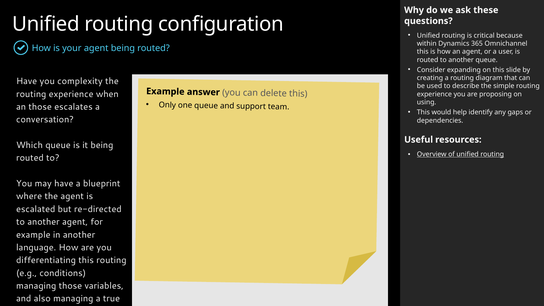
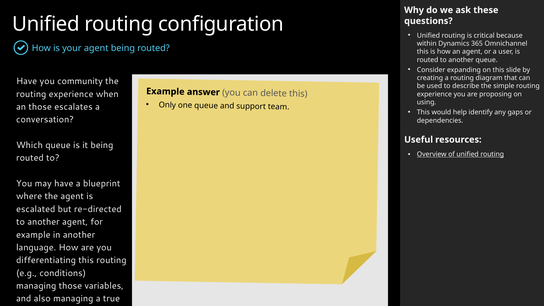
complexity: complexity -> community
